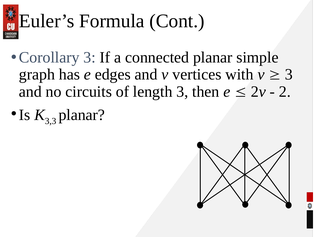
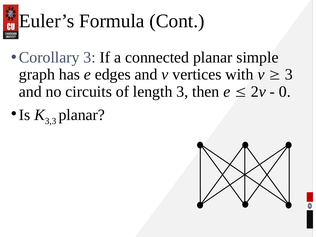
2: 2 -> 0
